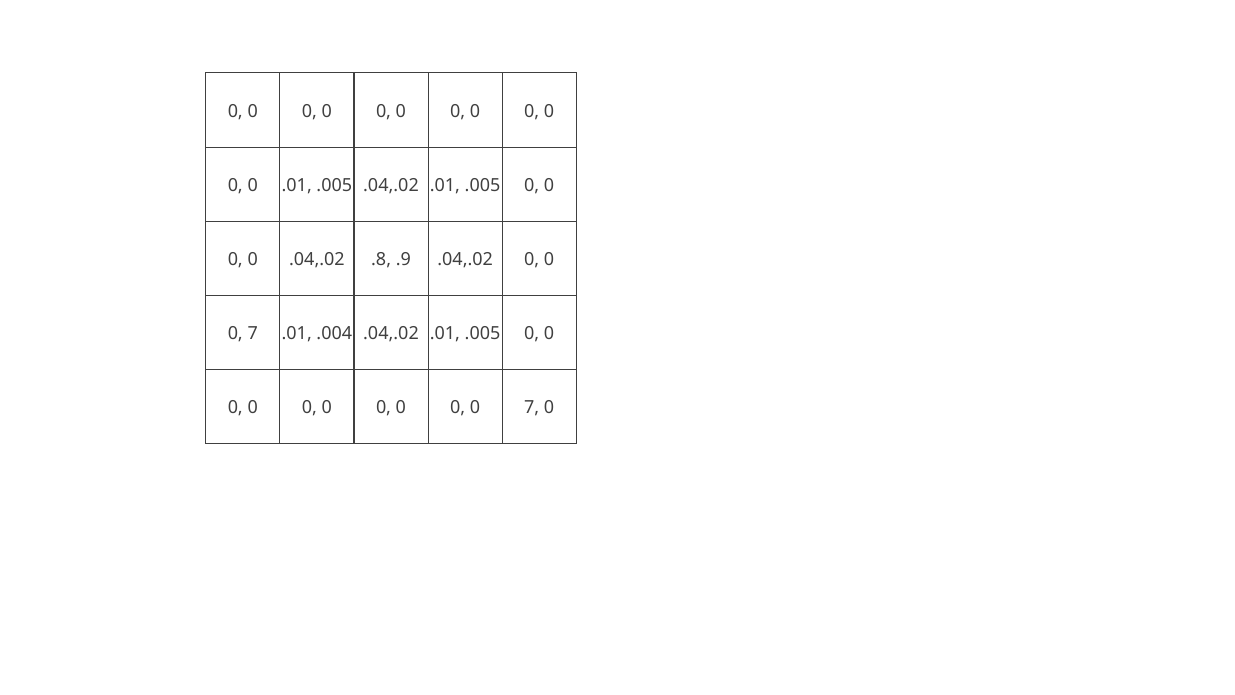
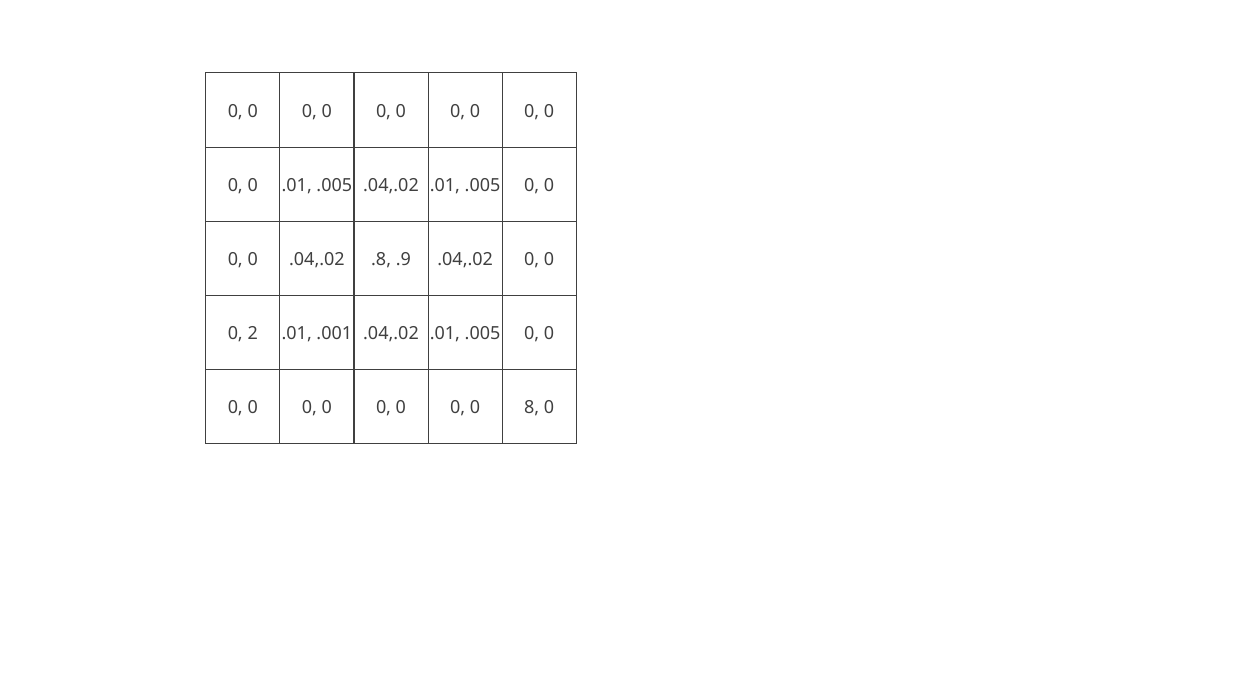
7 at (253, 333): 7 -> 2
.004: .004 -> .001
7 at (532, 407): 7 -> 8
